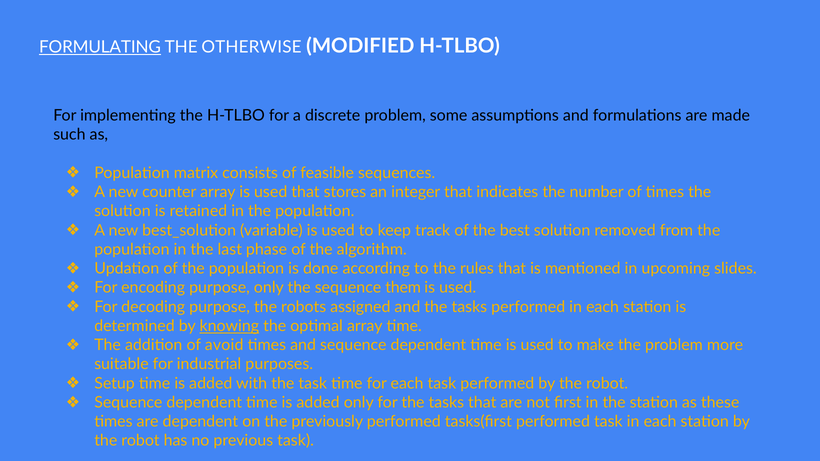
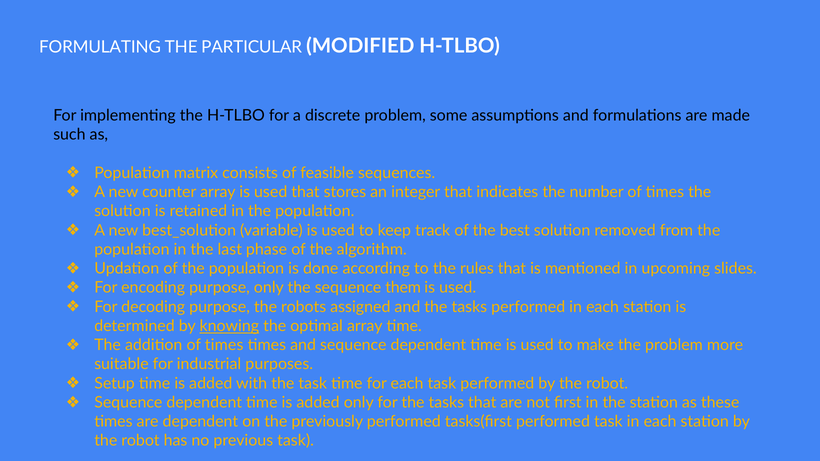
FORMULATING underline: present -> none
OTHERWISE: OTHERWISE -> PARTICULAR
addition of avoid: avoid -> times
